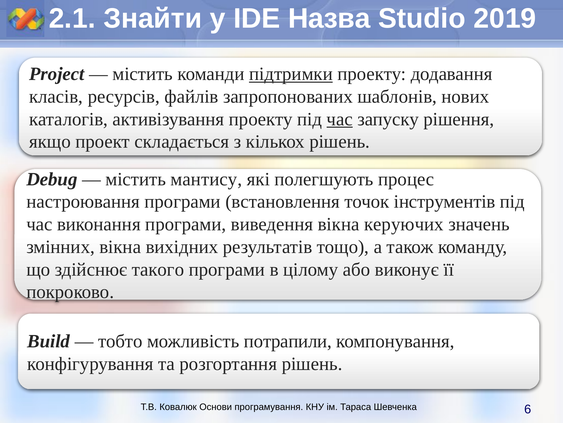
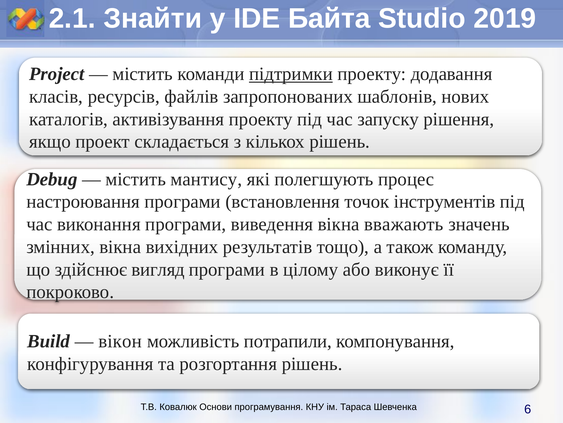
Назва: Назва -> Байта
час at (340, 119) underline: present -> none
керуючих: керуючих -> вважають
такого: такого -> вигляд
тобто: тобто -> вікон
